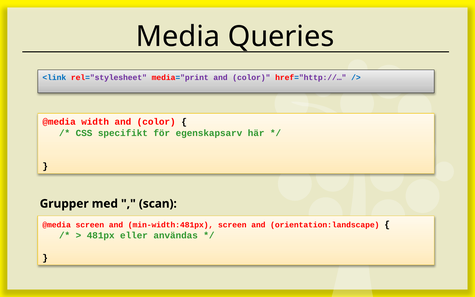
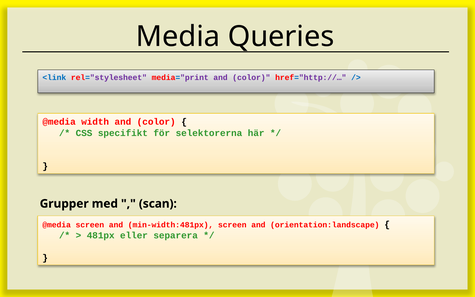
egenskapsarv: egenskapsarv -> selektorerna
användas: användas -> separera
